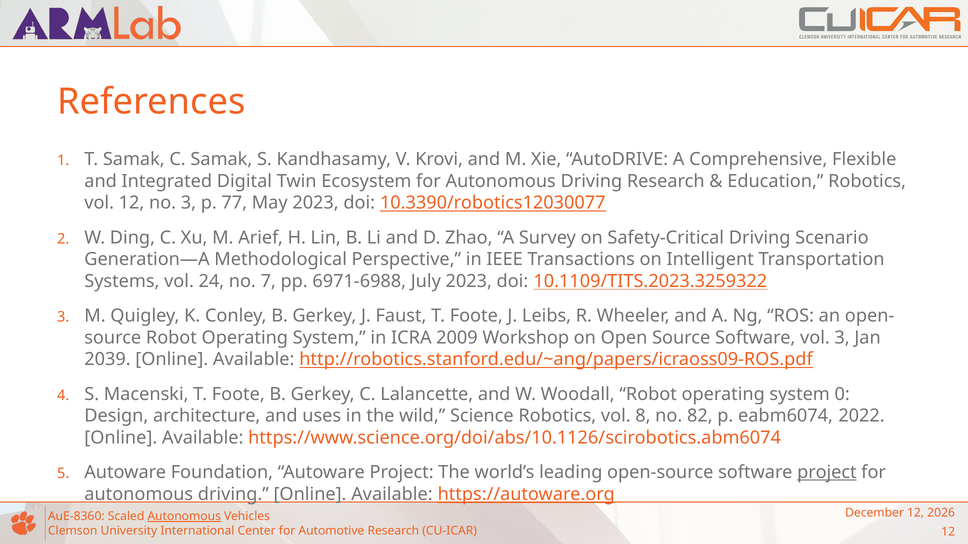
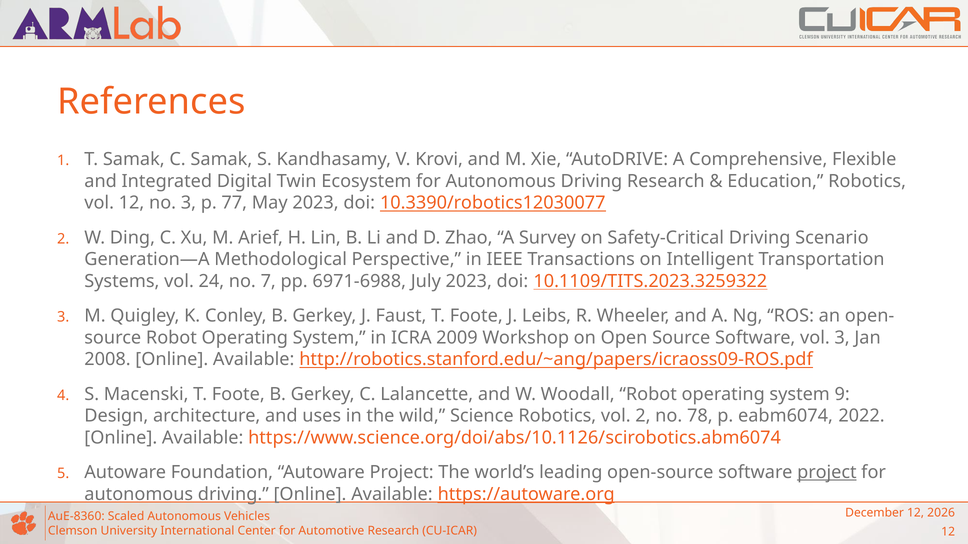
2039: 2039 -> 2008
0: 0 -> 9
vol 8: 8 -> 2
82: 82 -> 78
Autonomous at (184, 517) underline: present -> none
